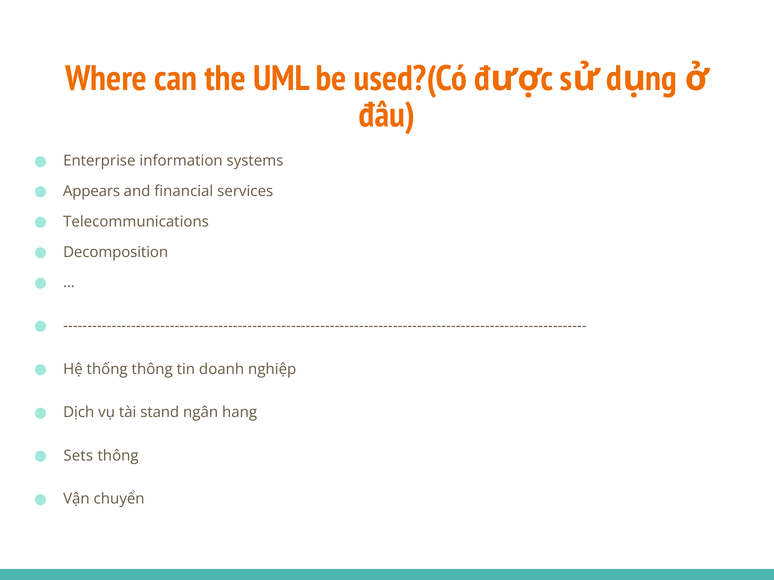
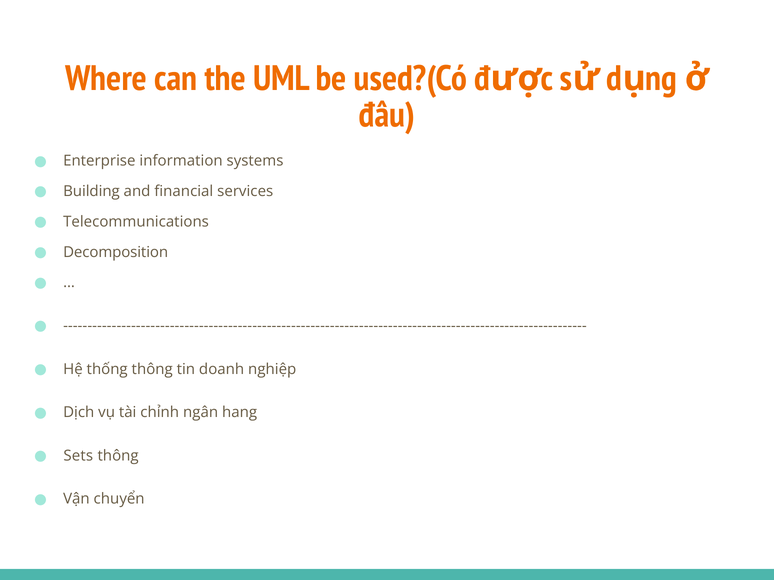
Appears: Appears -> Building
stand: stand -> chỉnh
